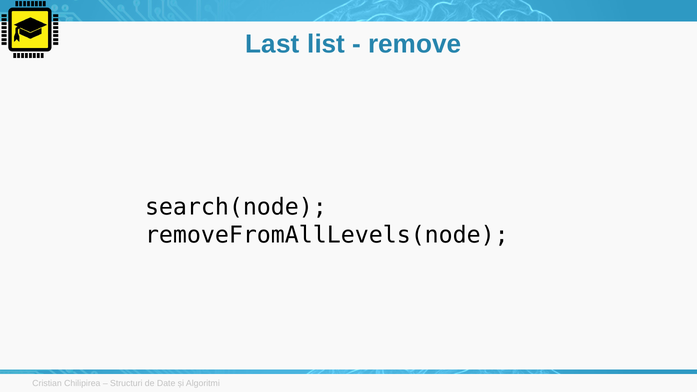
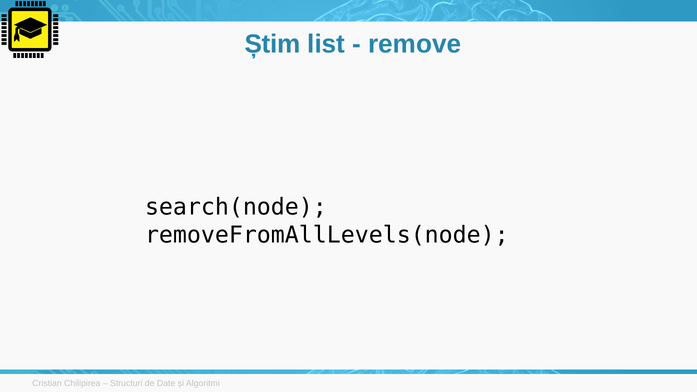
Last: Last -> Știm
